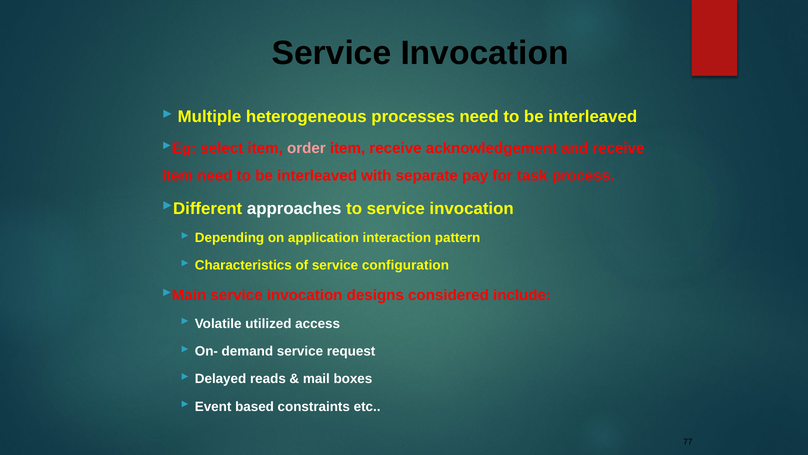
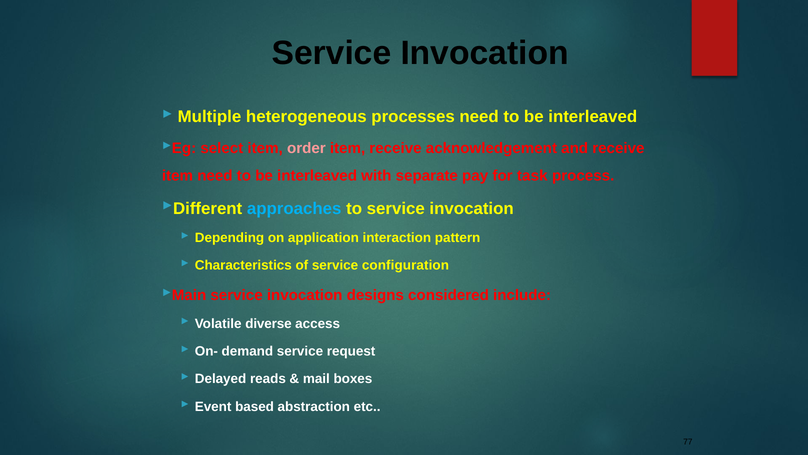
approaches colour: white -> light blue
utilized: utilized -> diverse
constraints: constraints -> abstraction
